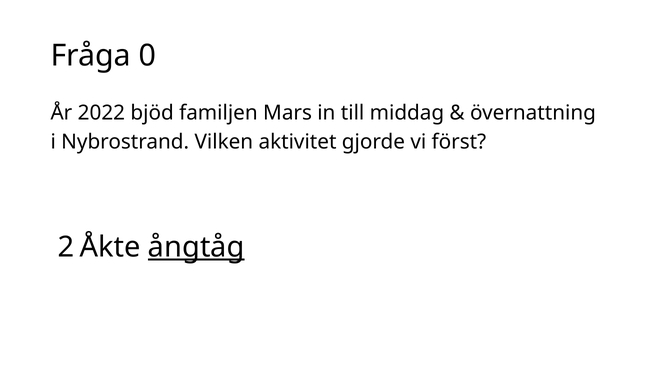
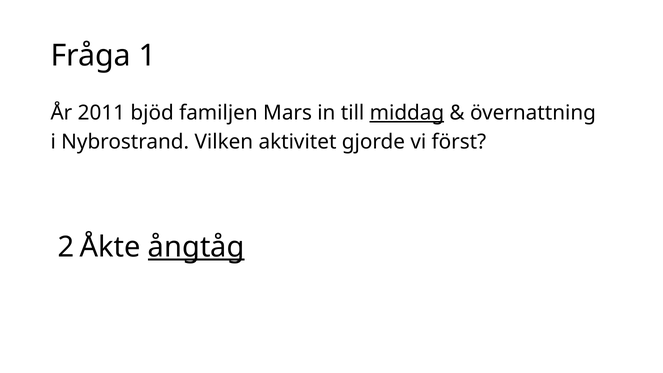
0: 0 -> 1
2022: 2022 -> 2011
middag underline: none -> present
